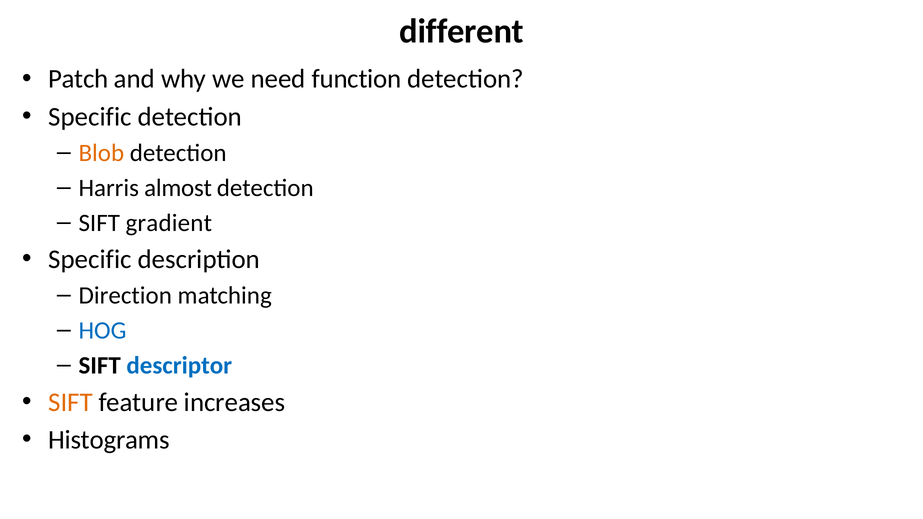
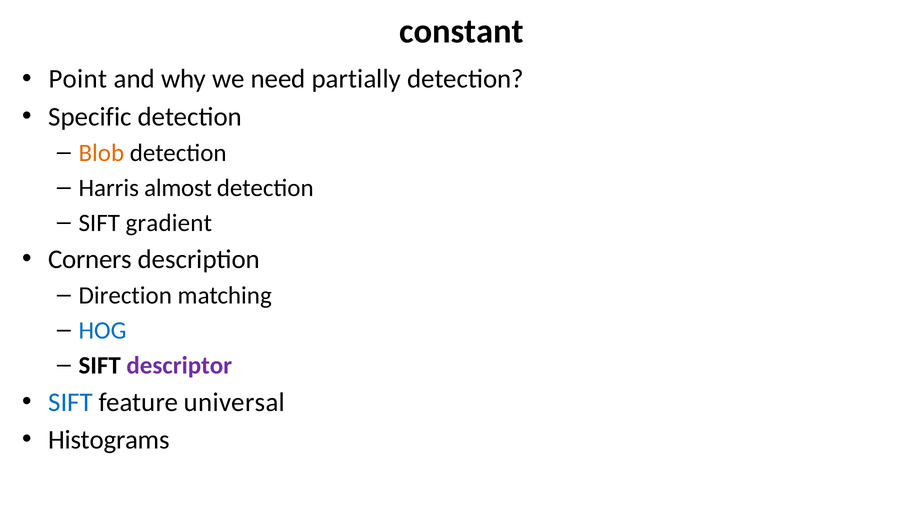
different: different -> constant
Patch: Patch -> Point
function: function -> partially
Specific at (90, 260): Specific -> Corners
descriptor colour: blue -> purple
SIFT at (71, 402) colour: orange -> blue
increases: increases -> universal
